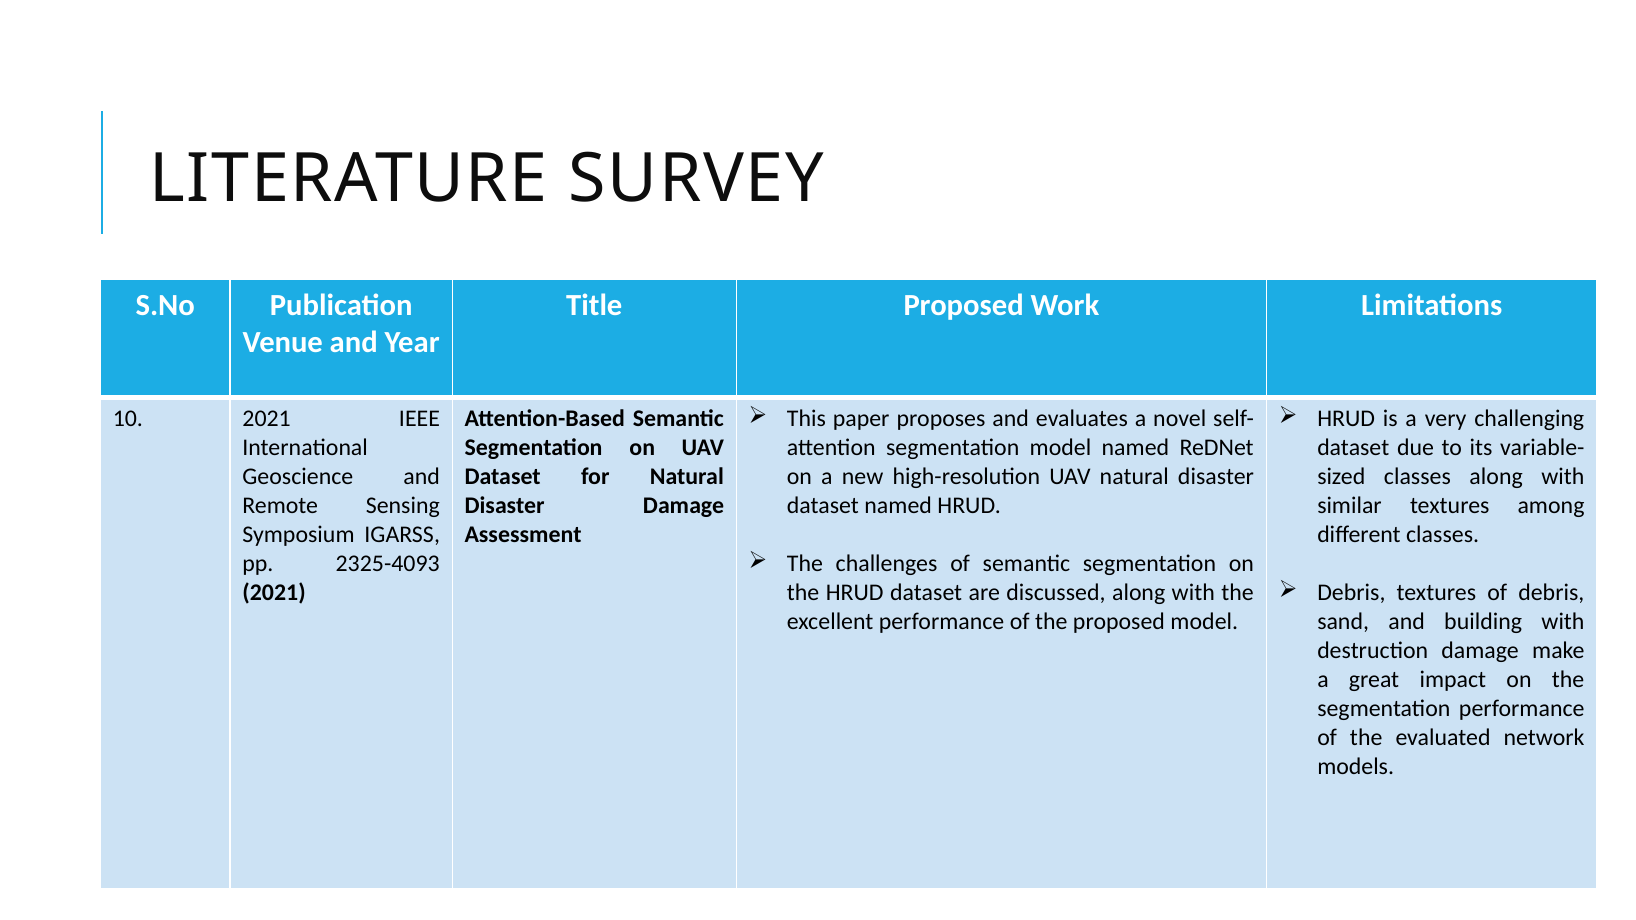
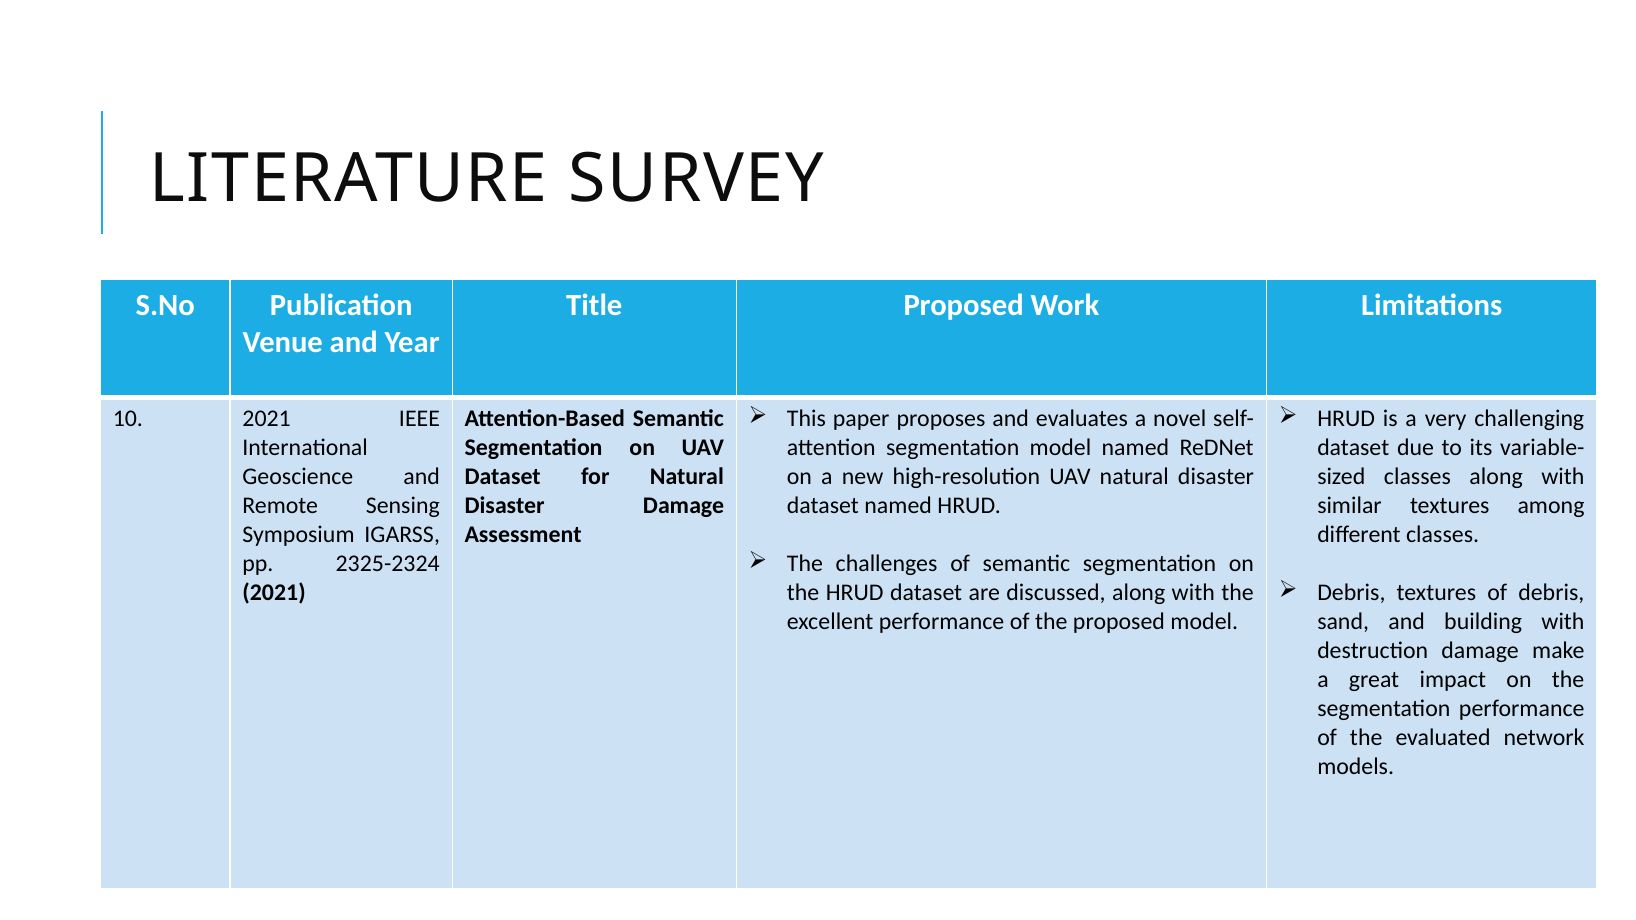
2325-4093: 2325-4093 -> 2325-2324
